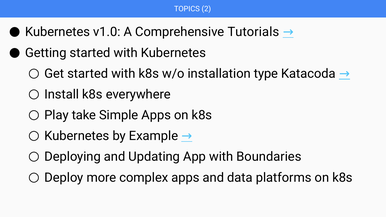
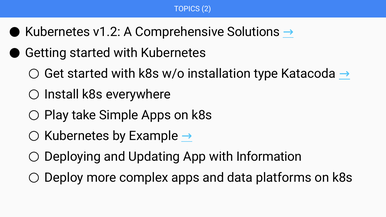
v1.0: v1.0 -> v1.2
Tutorials: Tutorials -> Solutions
Boundaries: Boundaries -> Information
